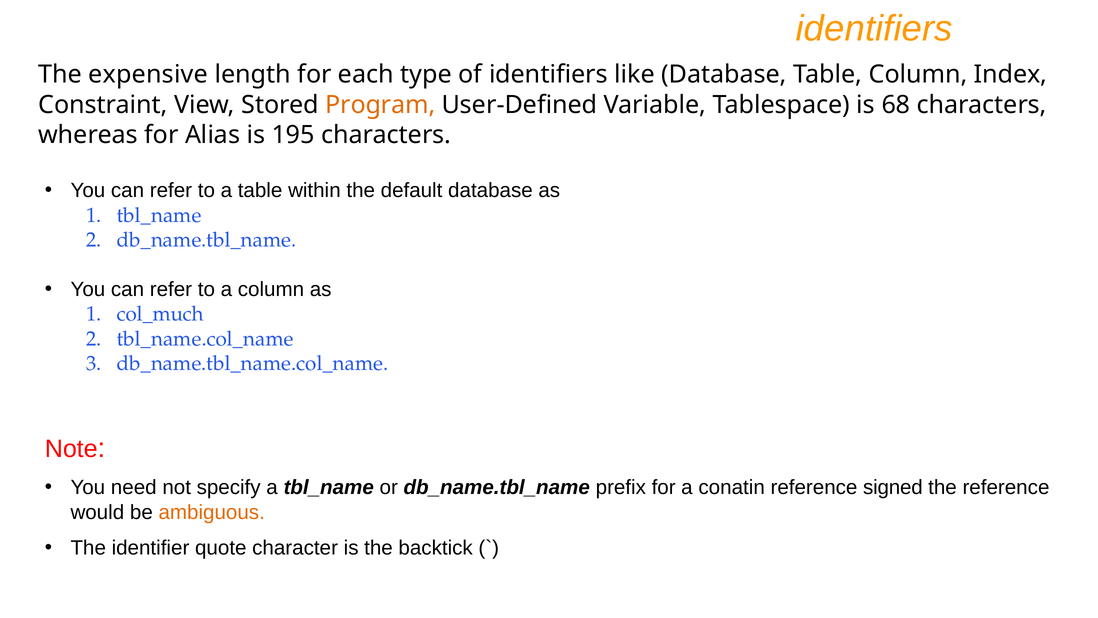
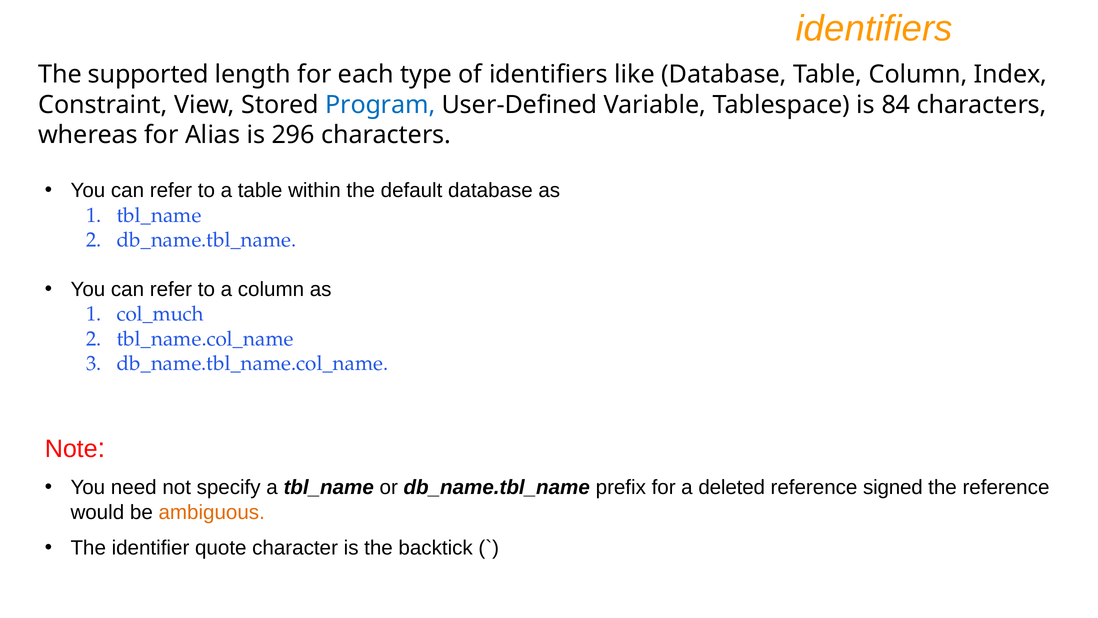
expensive: expensive -> supported
Program colour: orange -> blue
68: 68 -> 84
195: 195 -> 296
conatin: conatin -> deleted
